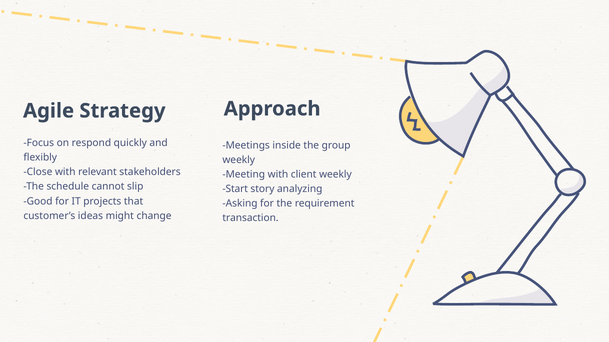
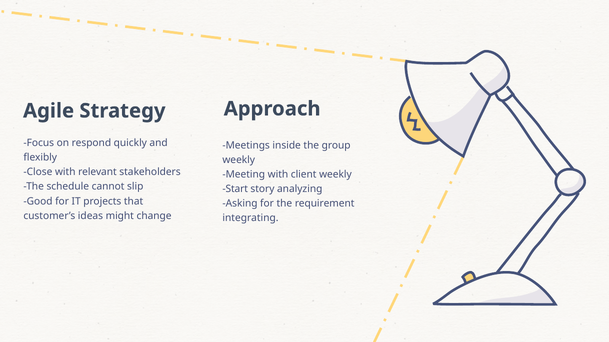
transaction: transaction -> integrating
